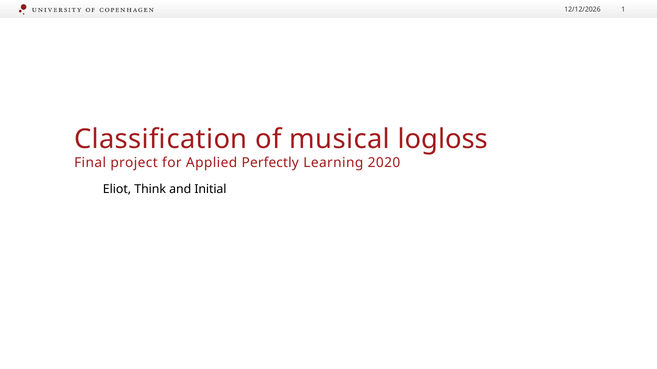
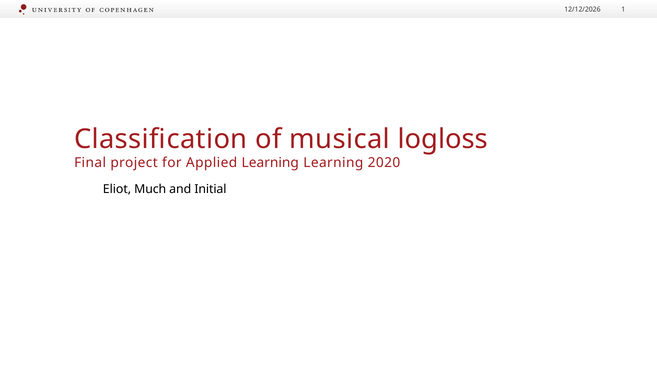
Applied Perfectly: Perfectly -> Learning
Think: Think -> Much
